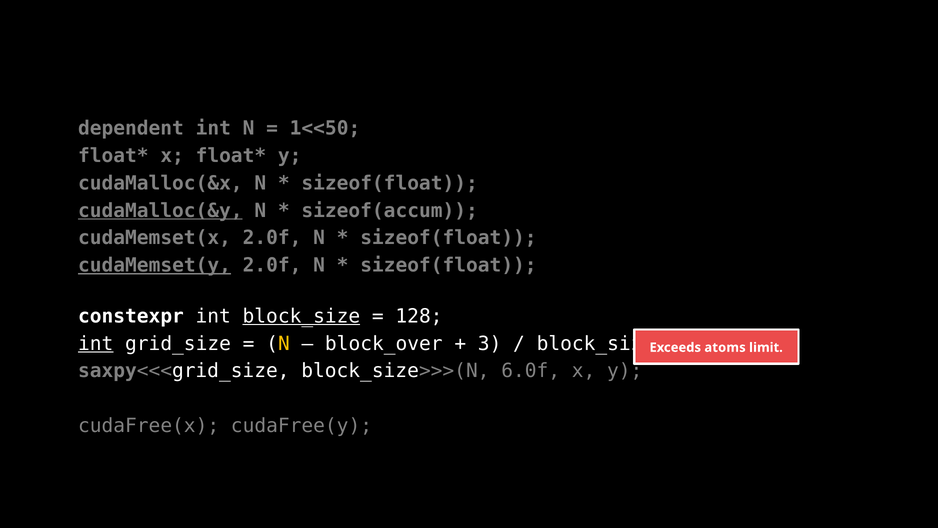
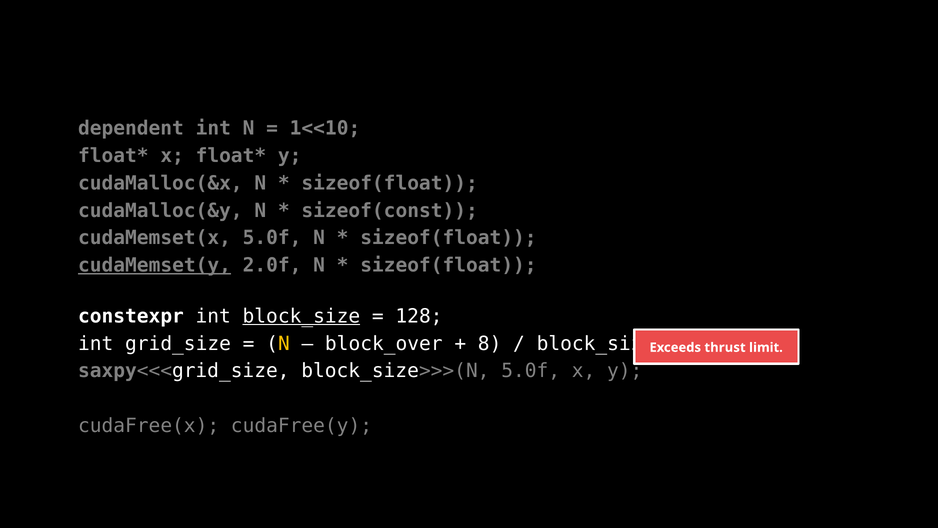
1<<50: 1<<50 -> 1<<10
cudaMalloc(&y underline: present -> none
sizeof(accum: sizeof(accum -> sizeof(const
cudaMemset(x 2.0f: 2.0f -> 5.0f
int at (96, 343) underline: present -> none
3: 3 -> 8
atoms: atoms -> thrust
block_size>>>(N 6.0f: 6.0f -> 5.0f
